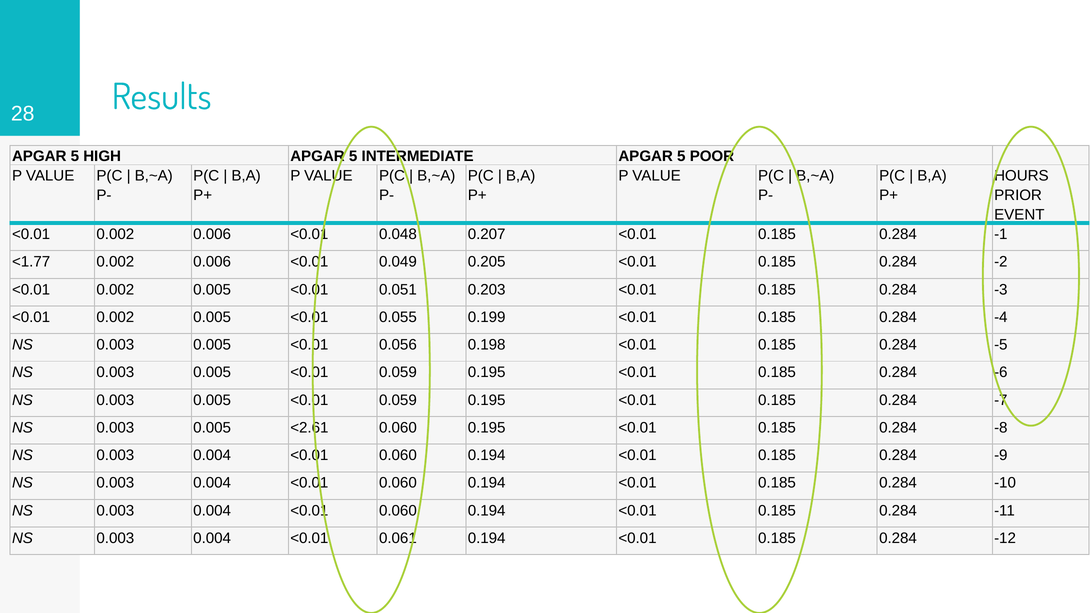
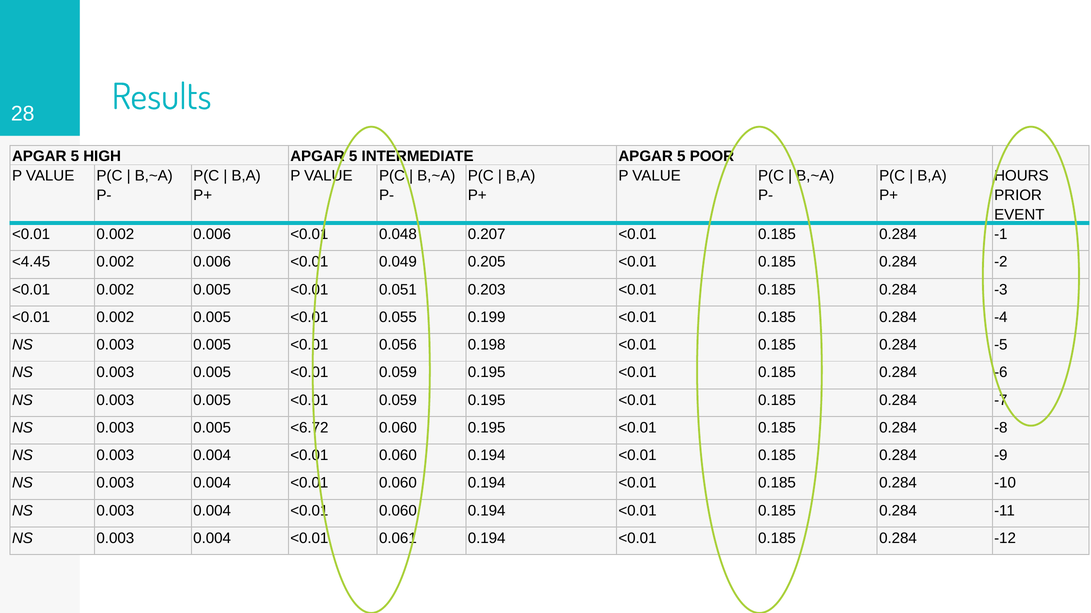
<1.77: <1.77 -> <4.45
<2.61: <2.61 -> <6.72
